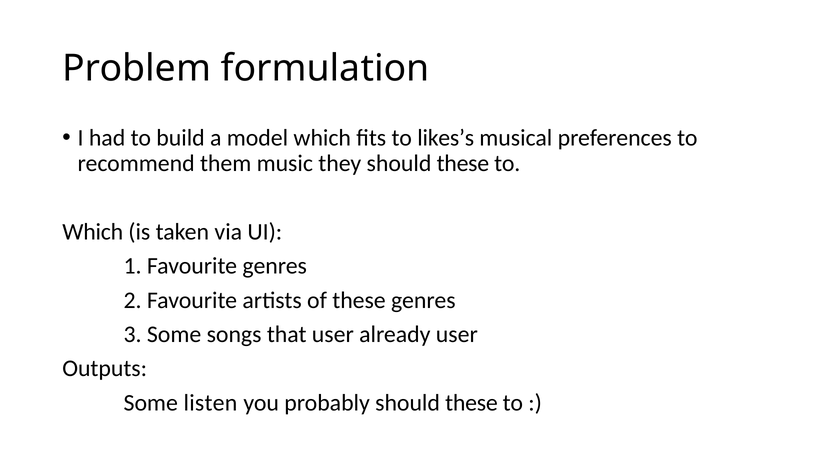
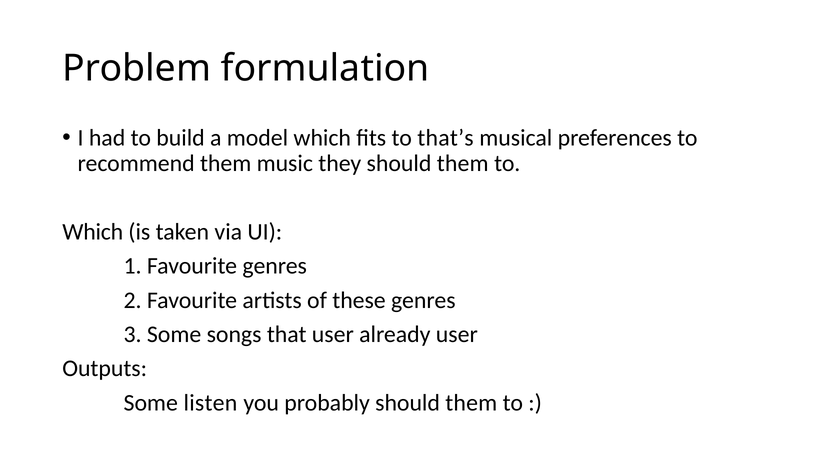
likes’s: likes’s -> that’s
they should these: these -> them
probably should these: these -> them
